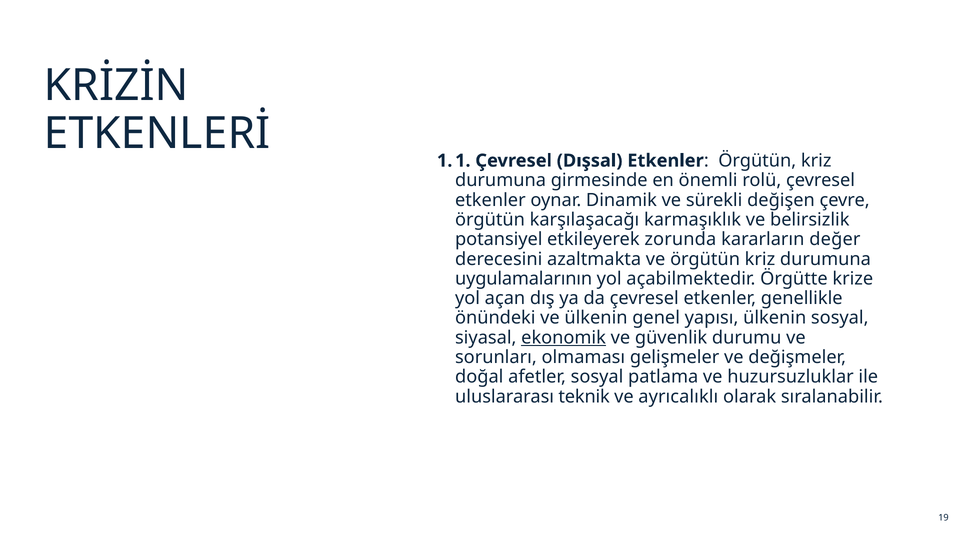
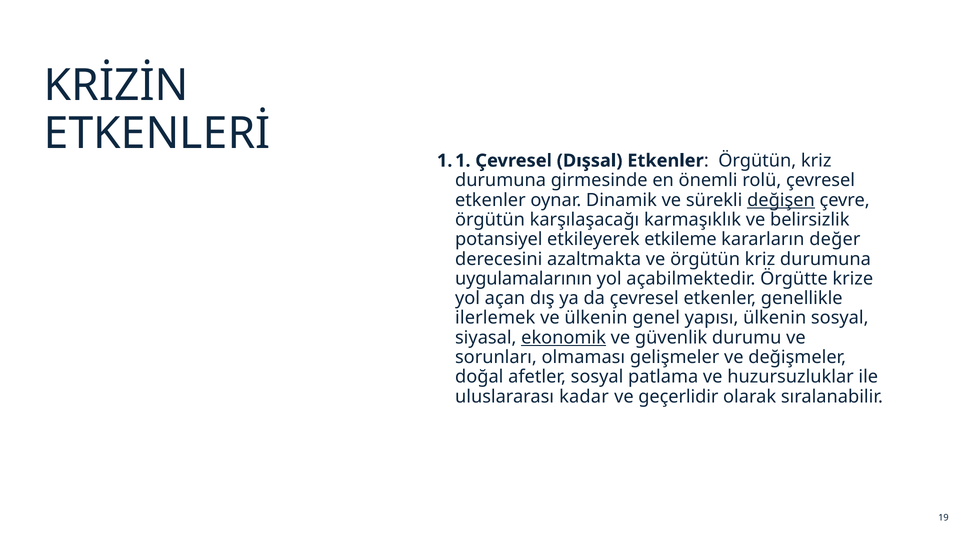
değişen underline: none -> present
zorunda: zorunda -> etkileme
önündeki: önündeki -> ilerlemek
teknik: teknik -> kadar
ayrıcalıklı: ayrıcalıklı -> geçerlidir
